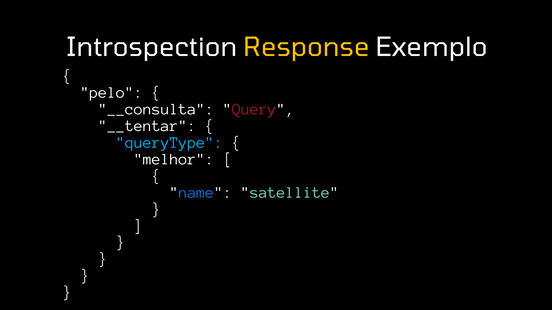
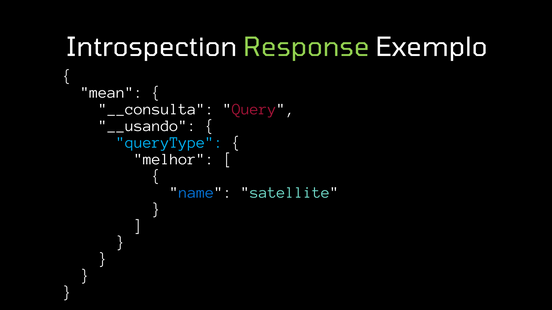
Response colour: yellow -> light green
pelo: pelo -> mean
__tentar: __tentar -> __usando
